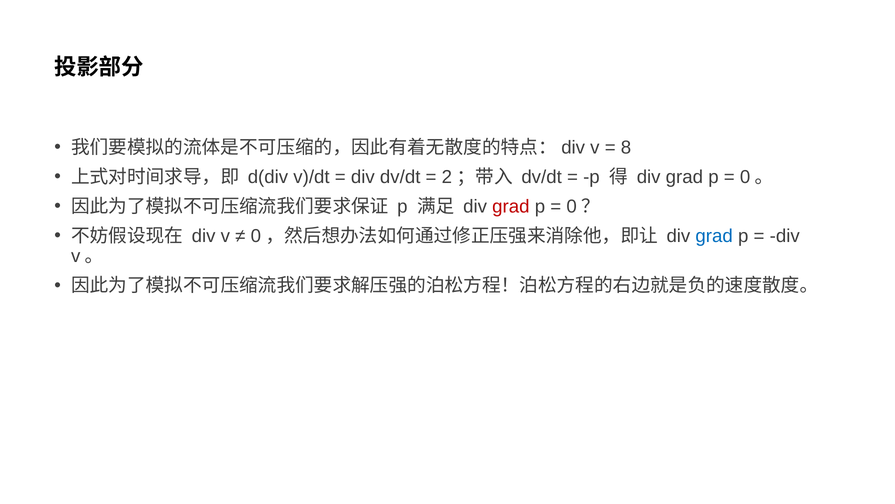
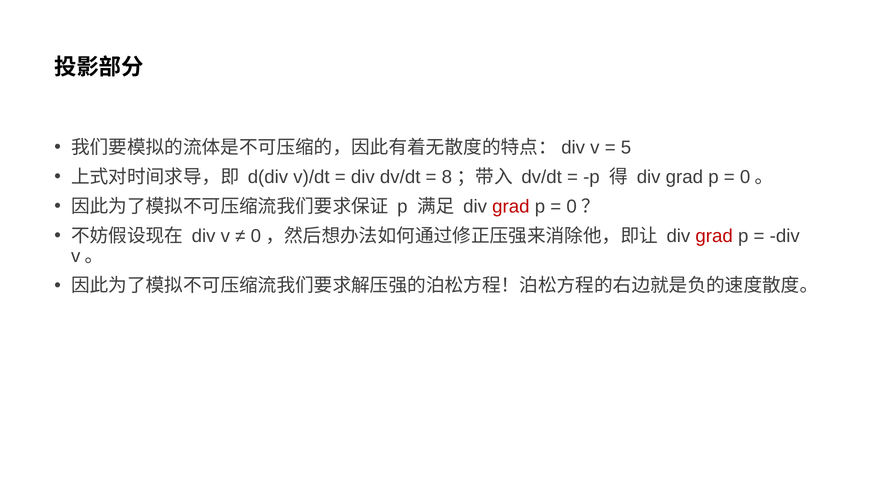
8: 8 -> 5
2: 2 -> 8
grad at (714, 236) colour: blue -> red
